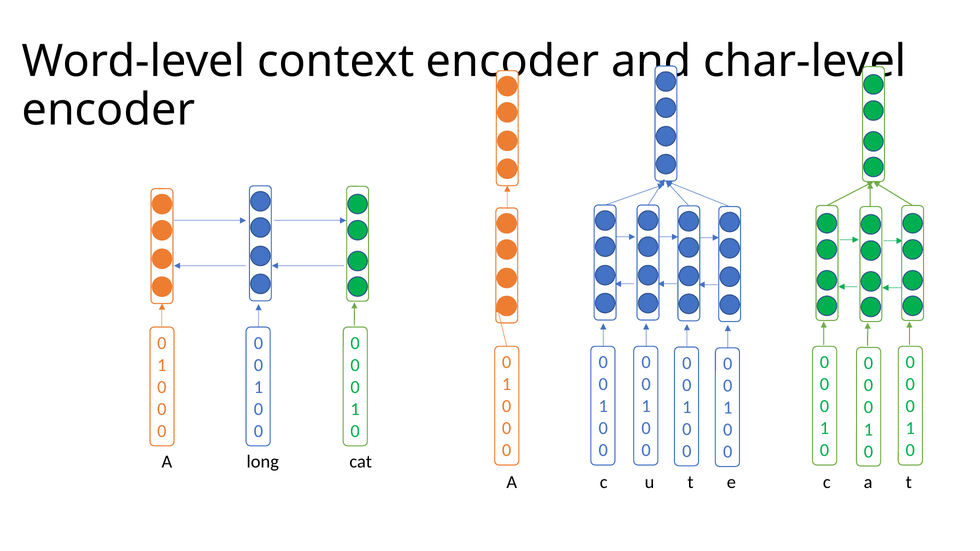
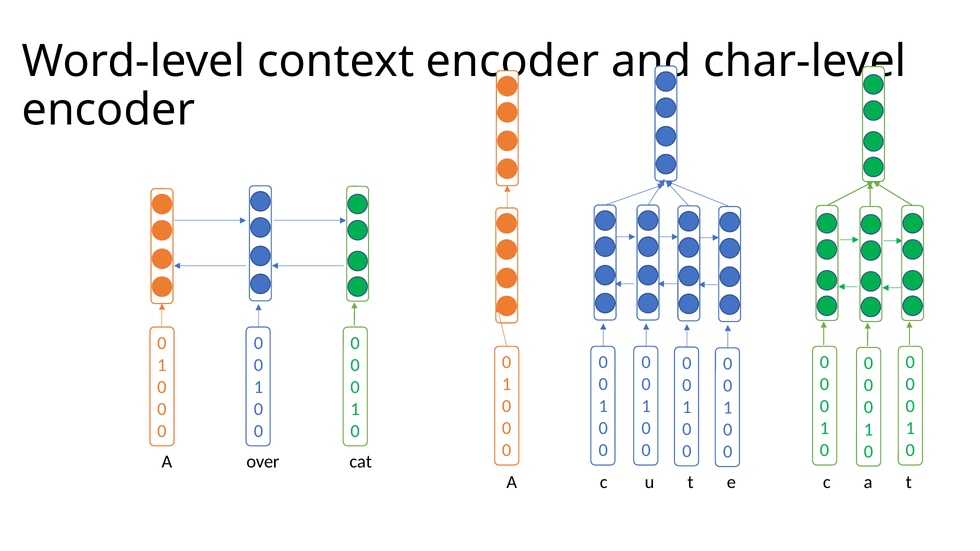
long: long -> over
